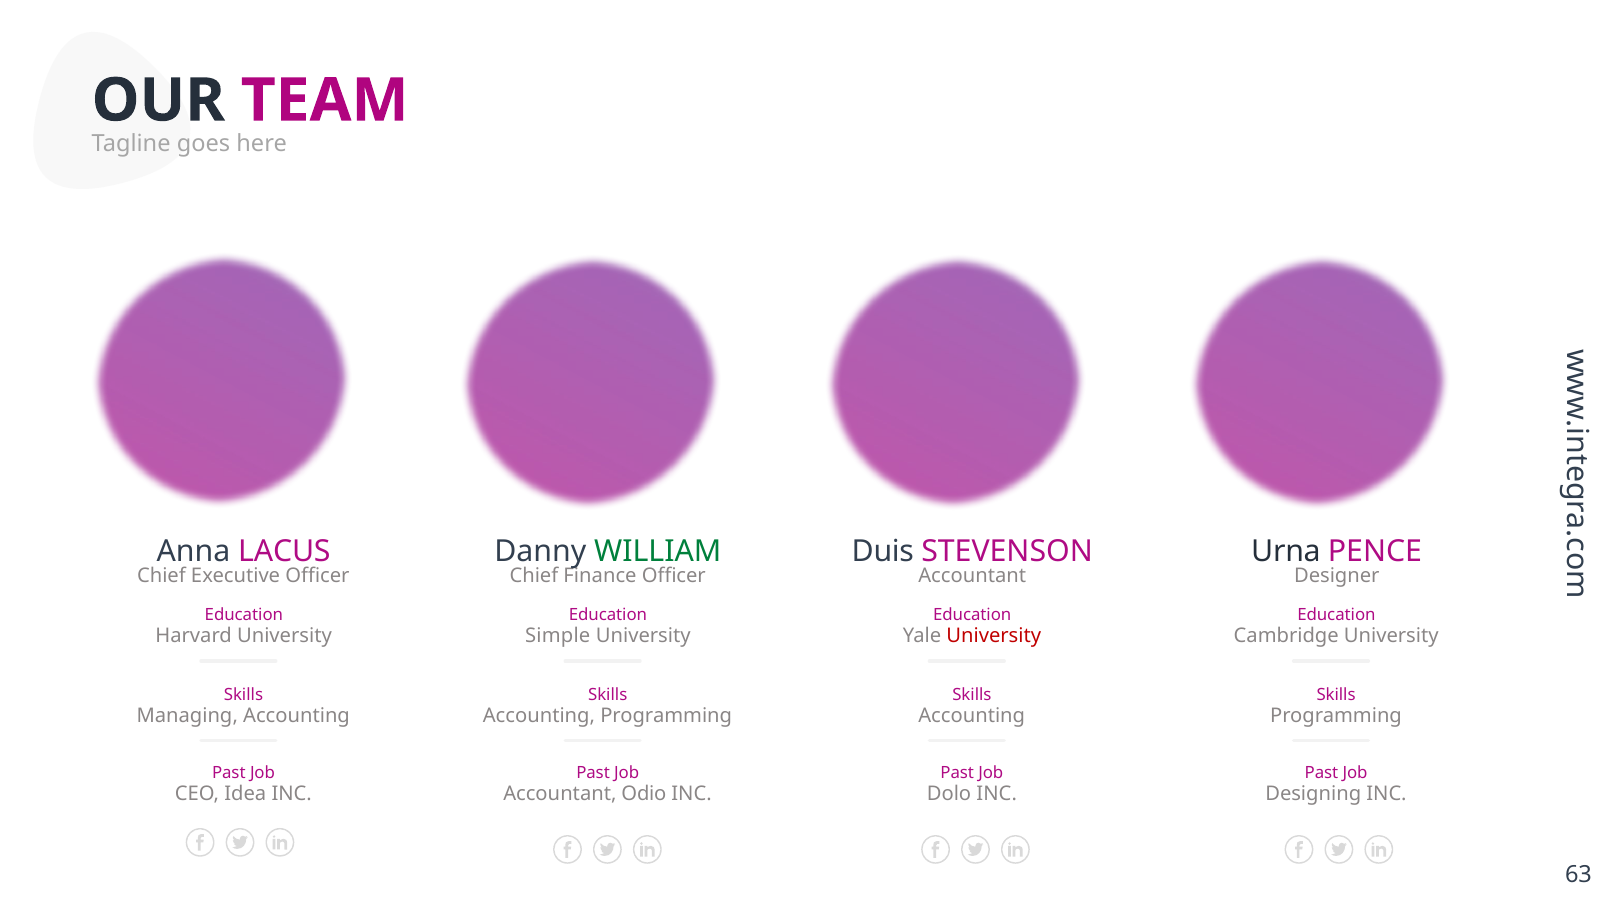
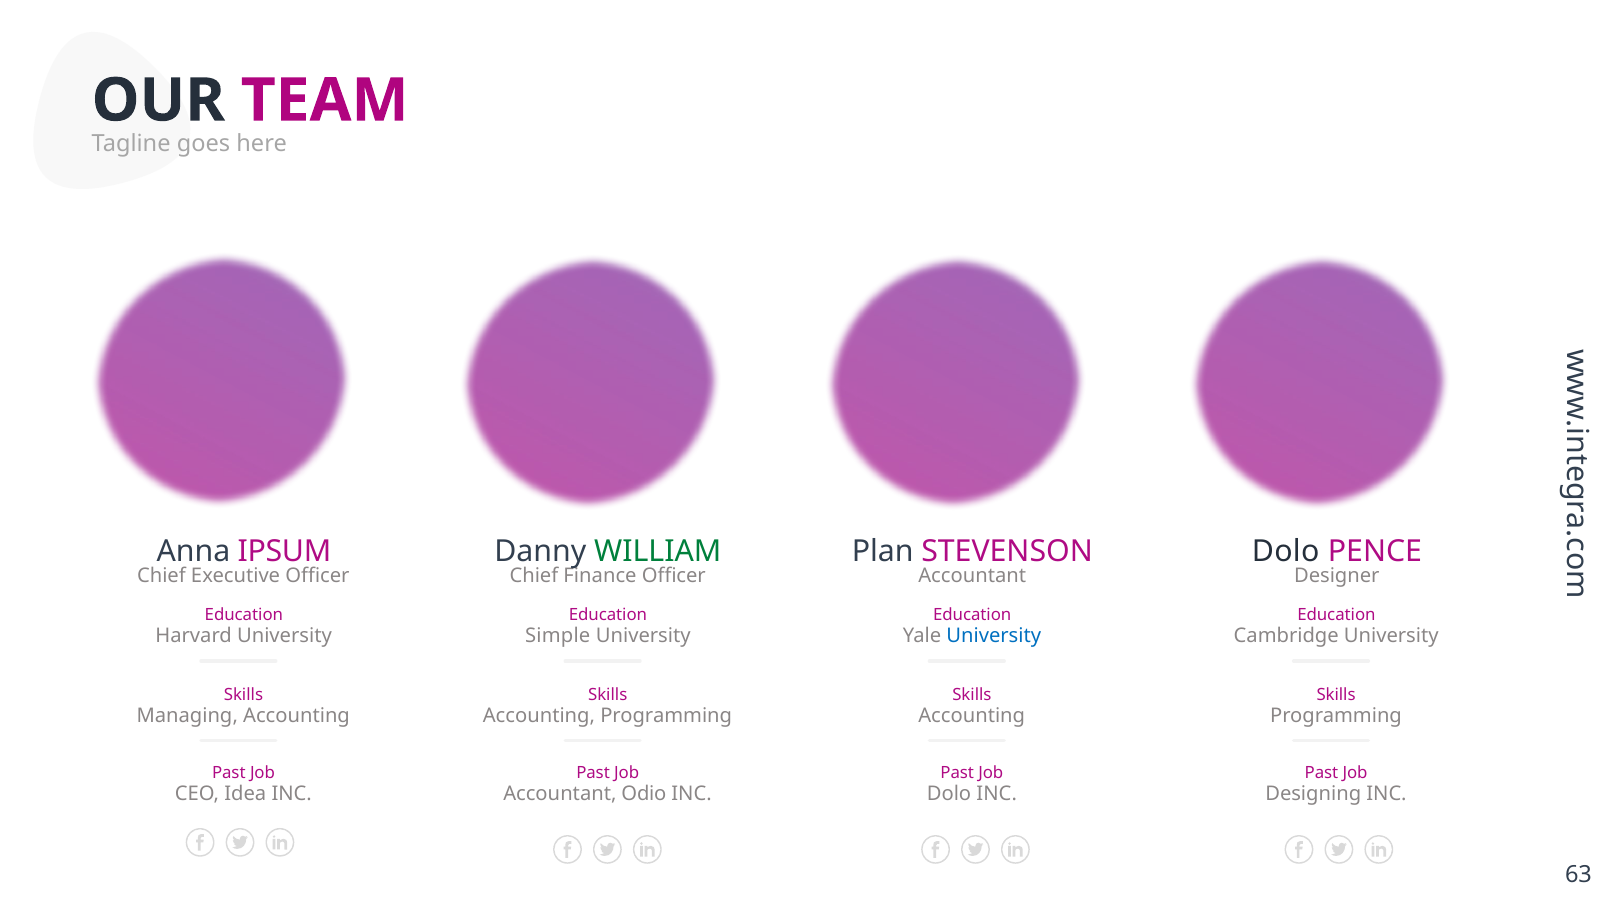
LACUS: LACUS -> IPSUM
Duis: Duis -> Plan
Urna at (1286, 551): Urna -> Dolo
University at (994, 636) colour: red -> blue
